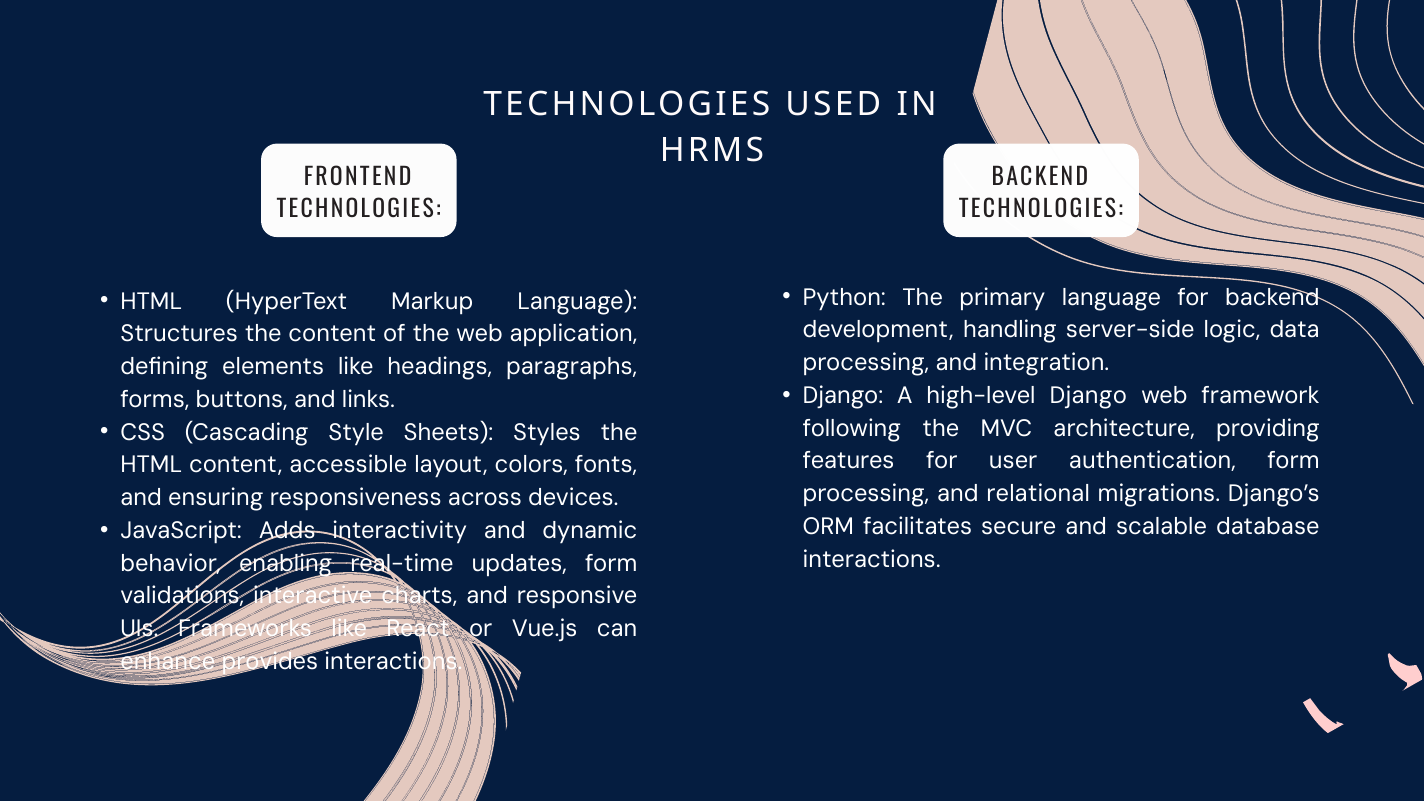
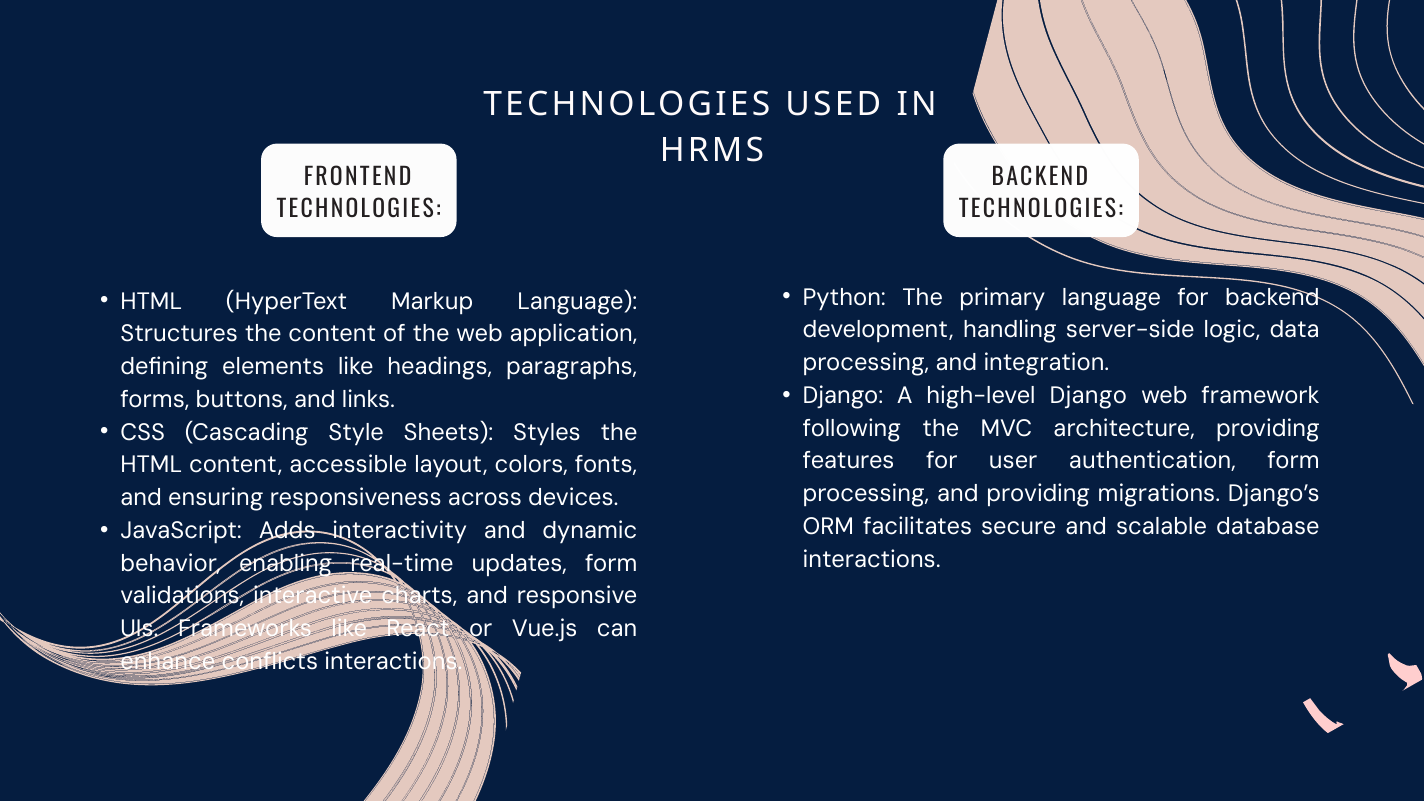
and relational: relational -> providing
provides: provides -> conflicts
